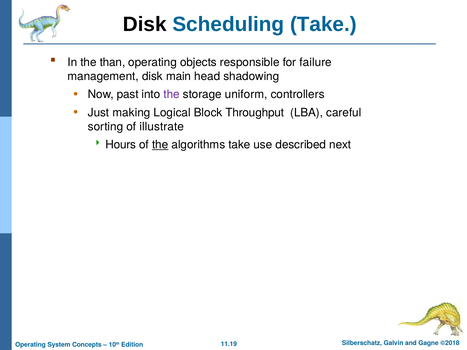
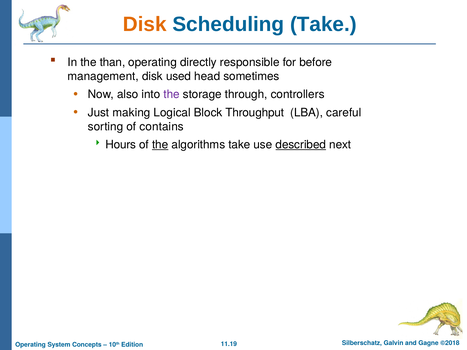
Disk at (145, 24) colour: black -> orange
objects: objects -> directly
failure: failure -> before
main: main -> used
shadowing: shadowing -> sometimes
past: past -> also
uniform: uniform -> through
illustrate: illustrate -> contains
described underline: none -> present
